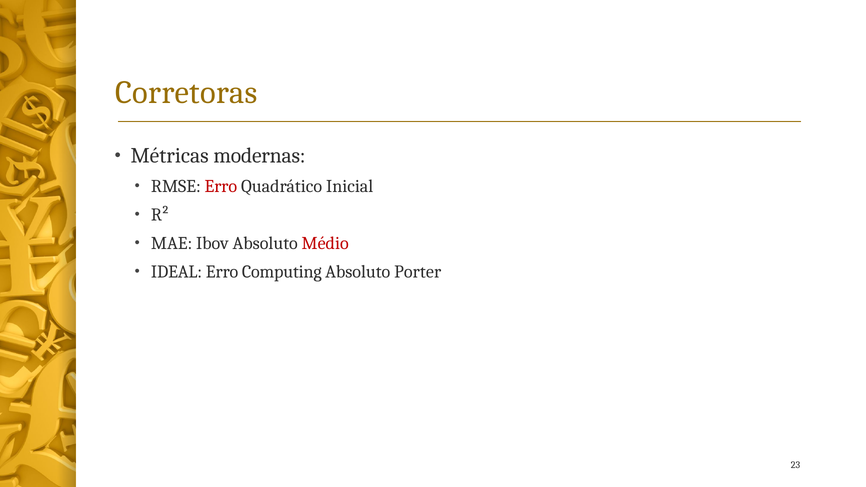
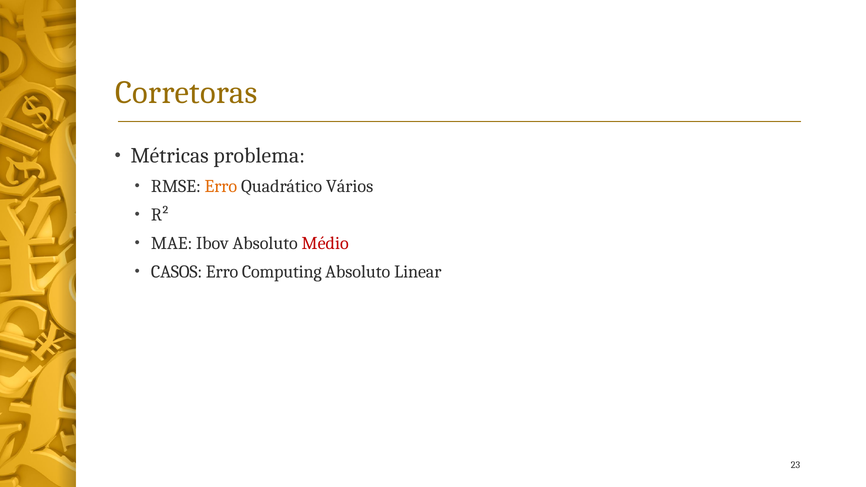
modernas: modernas -> problema
Erro at (221, 186) colour: red -> orange
Inicial: Inicial -> Vários
IDEAL: IDEAL -> CASOS
Porter: Porter -> Linear
